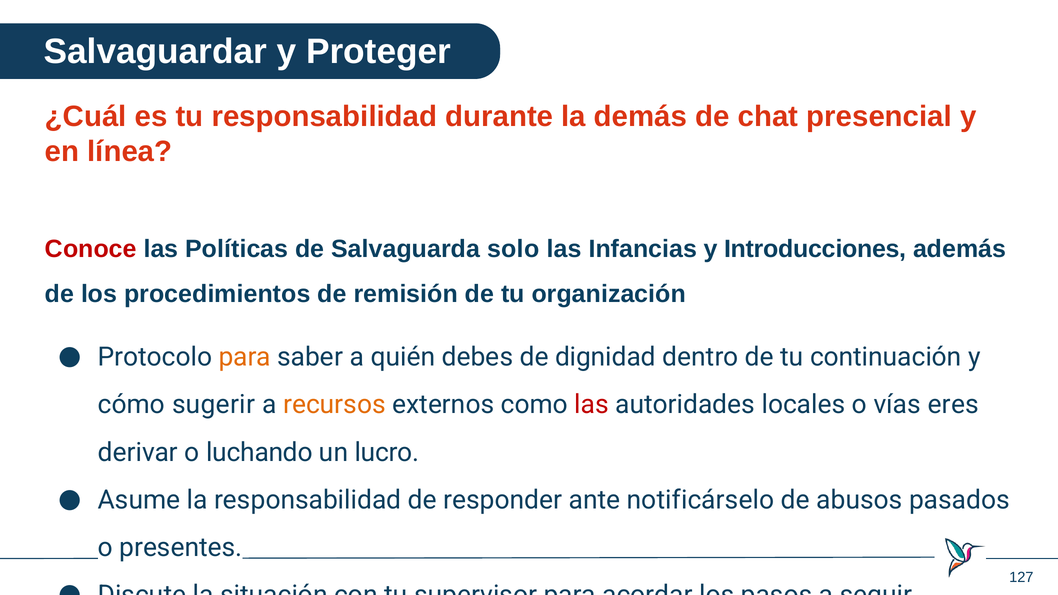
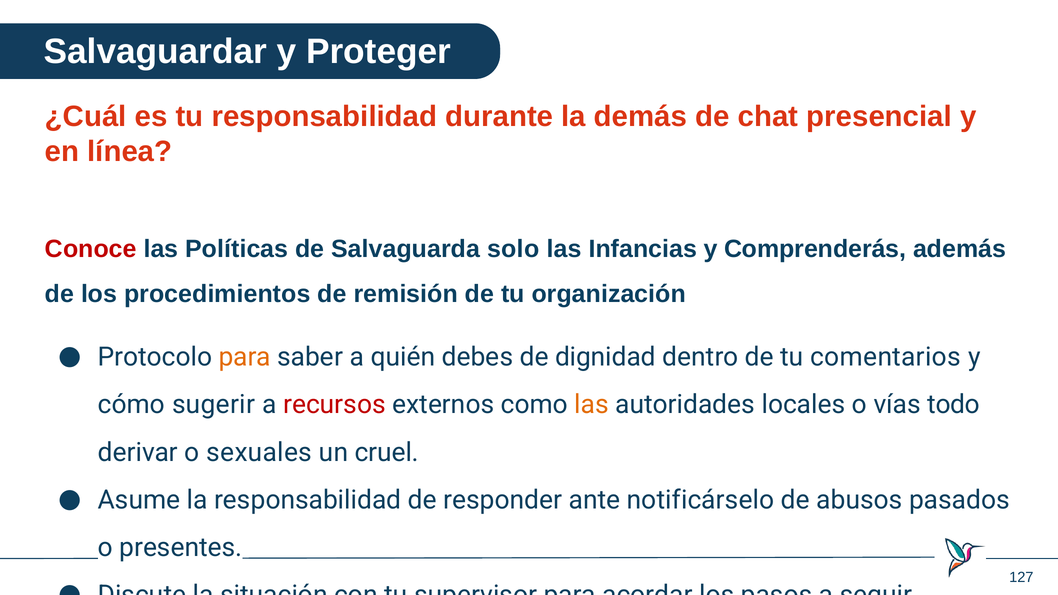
Introducciones: Introducciones -> Comprenderás
continuación: continuación -> comentarios
recursos colour: orange -> red
las at (592, 405) colour: red -> orange
eres: eres -> todo
luchando: luchando -> sexuales
lucro: lucro -> cruel
